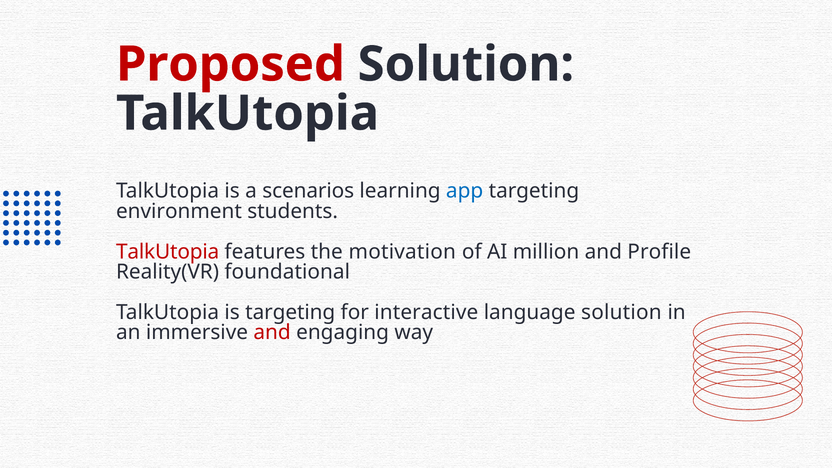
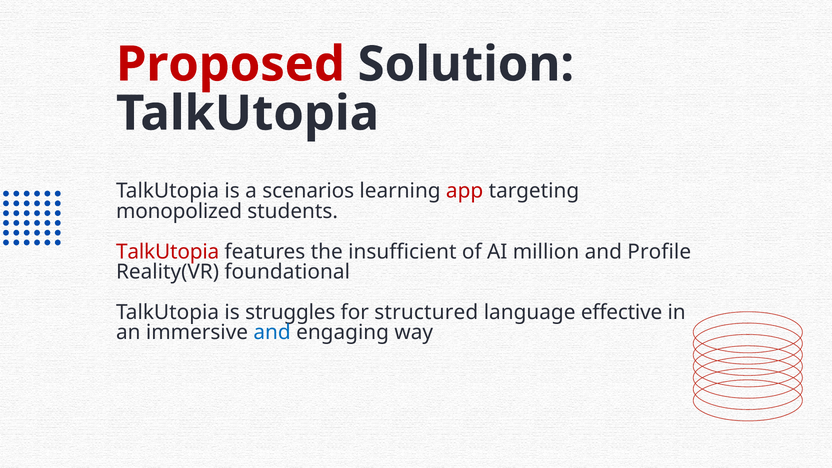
app colour: blue -> red
environment: environment -> monopolized
motivation: motivation -> insufficient
is targeting: targeting -> struggles
interactive: interactive -> structured
language solution: solution -> effective
and at (272, 333) colour: red -> blue
